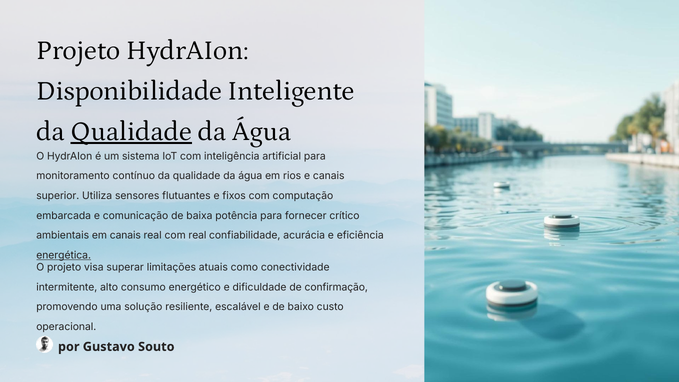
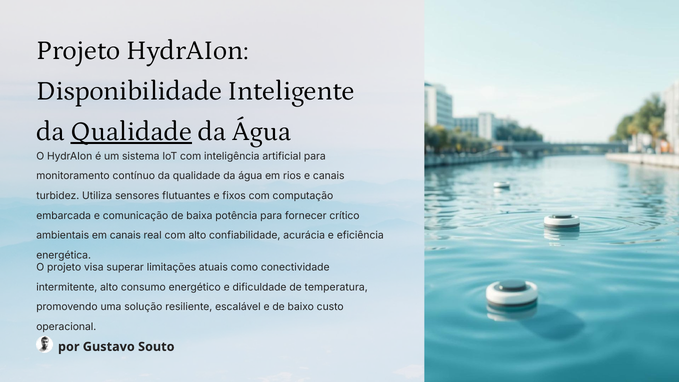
superior: superior -> turbidez
com real: real -> alto
energética underline: present -> none
confirmação: confirmação -> temperatura
